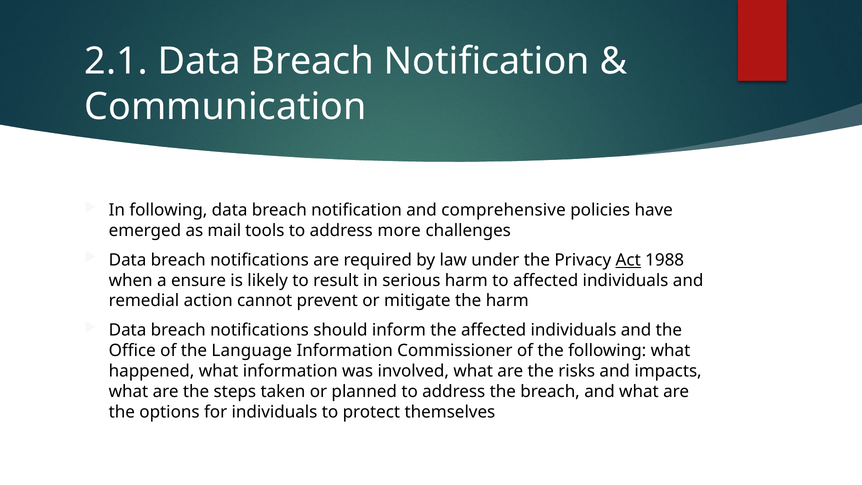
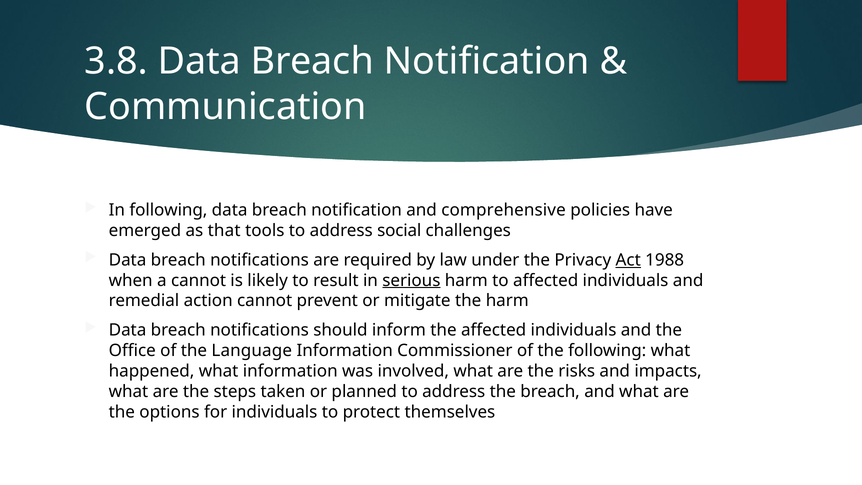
2.1: 2.1 -> 3.8
mail: mail -> that
more: more -> social
a ensure: ensure -> cannot
serious underline: none -> present
